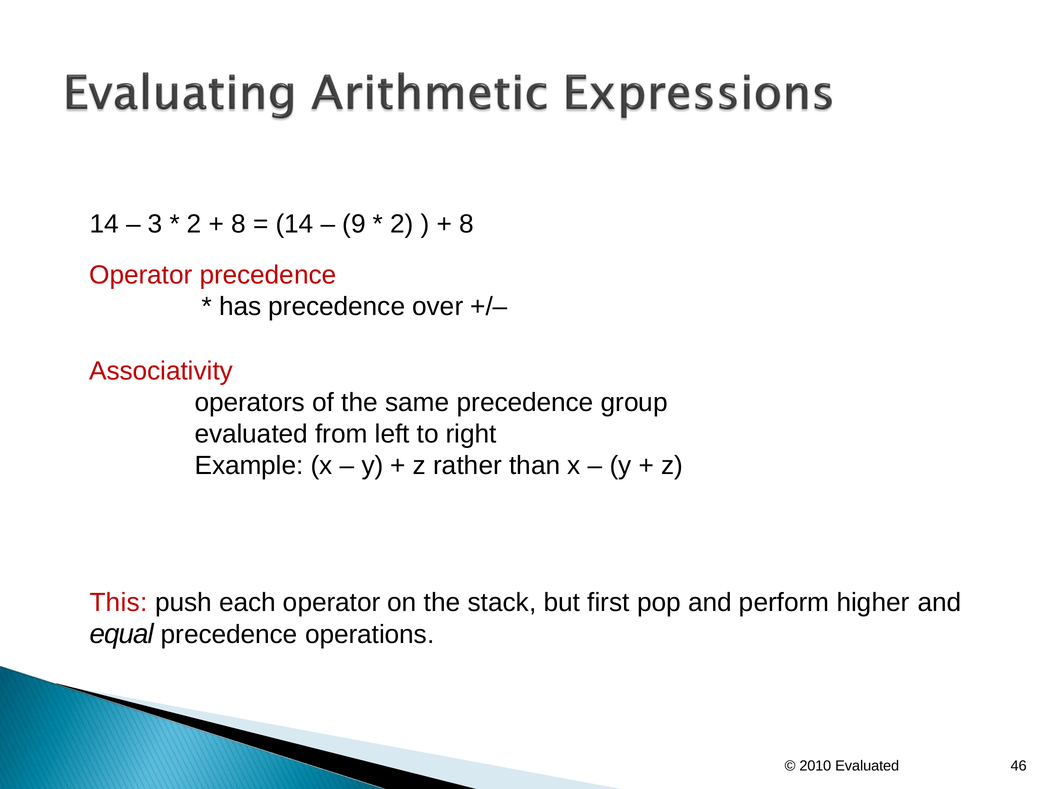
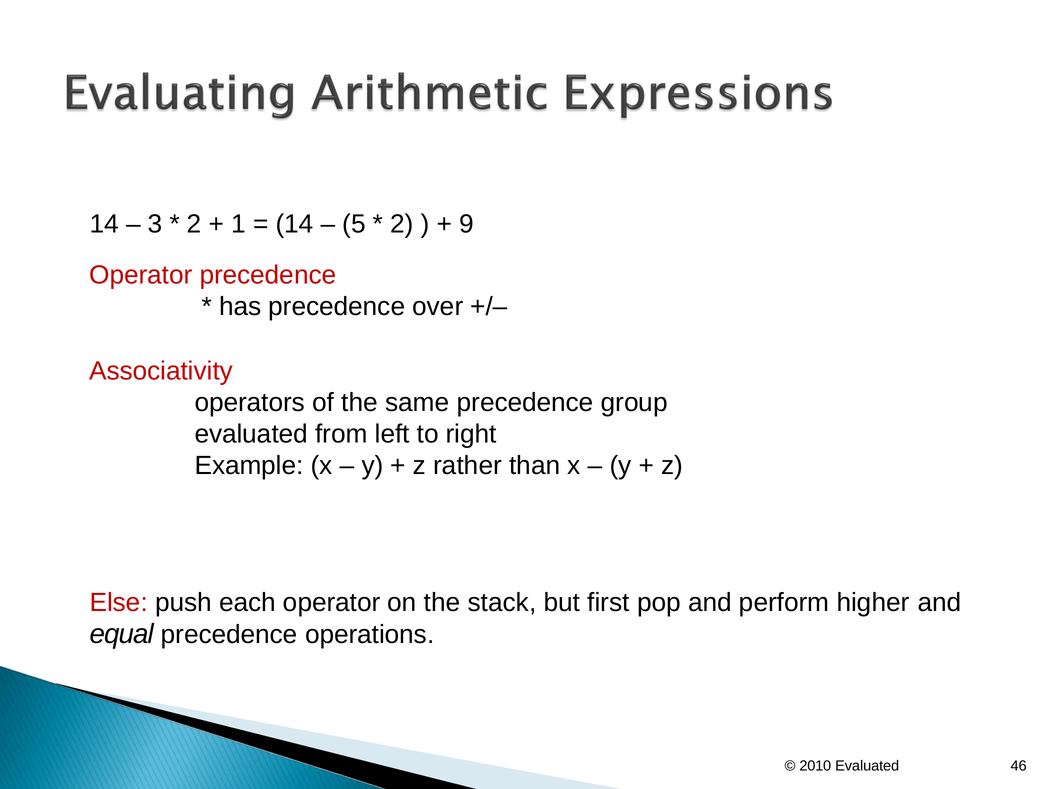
8 at (239, 224): 8 -> 1
9: 9 -> 5
8 at (467, 224): 8 -> 9
This: This -> Else
